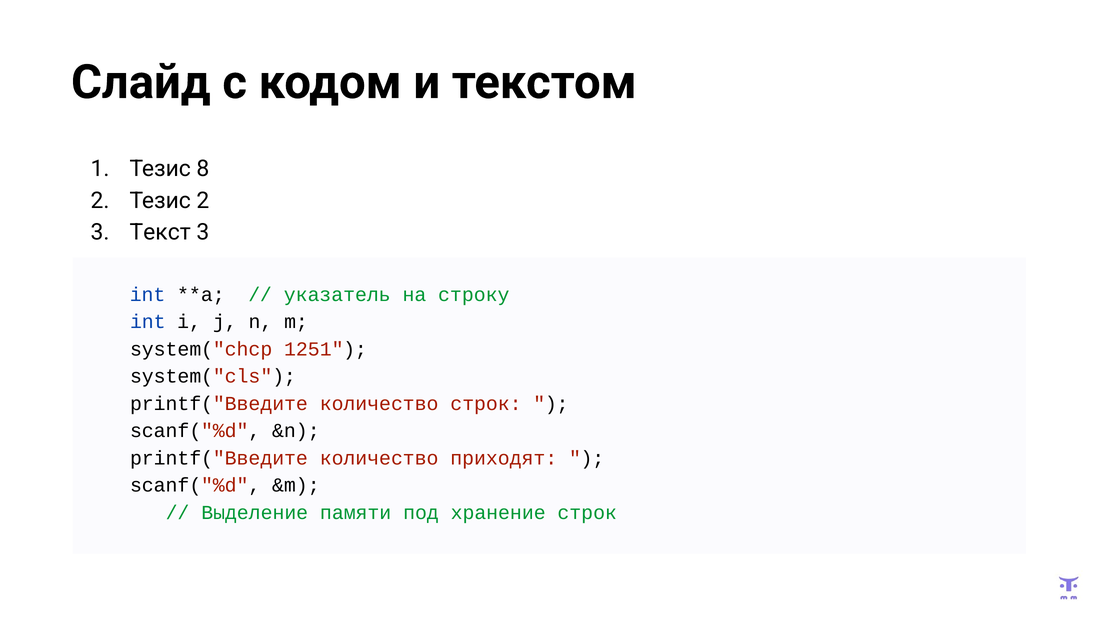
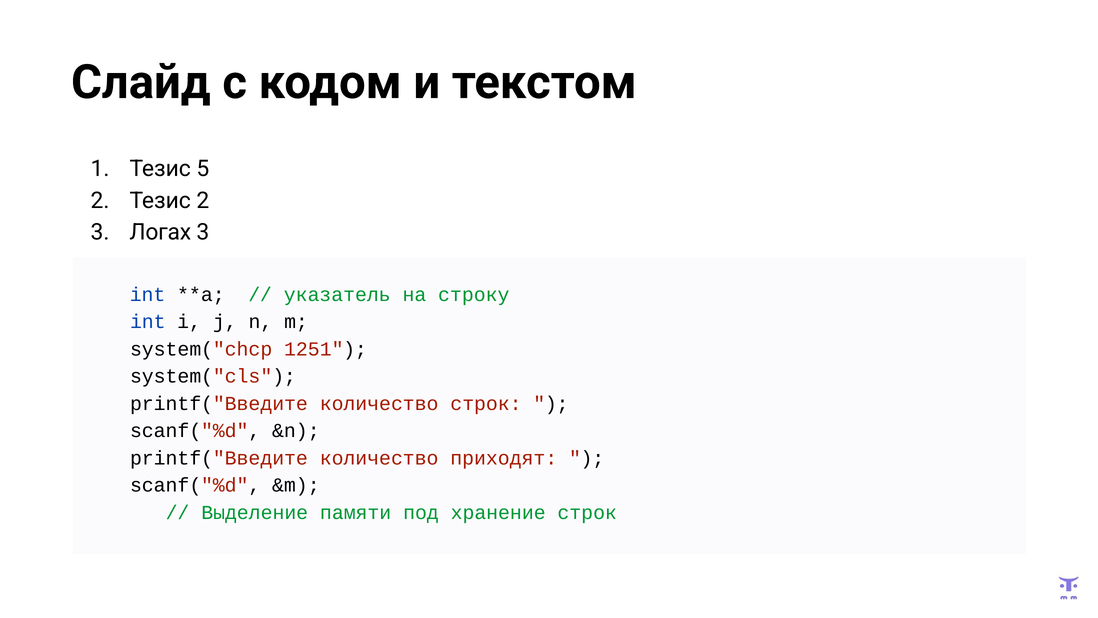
8: 8 -> 5
Текст: Текст -> Логах
